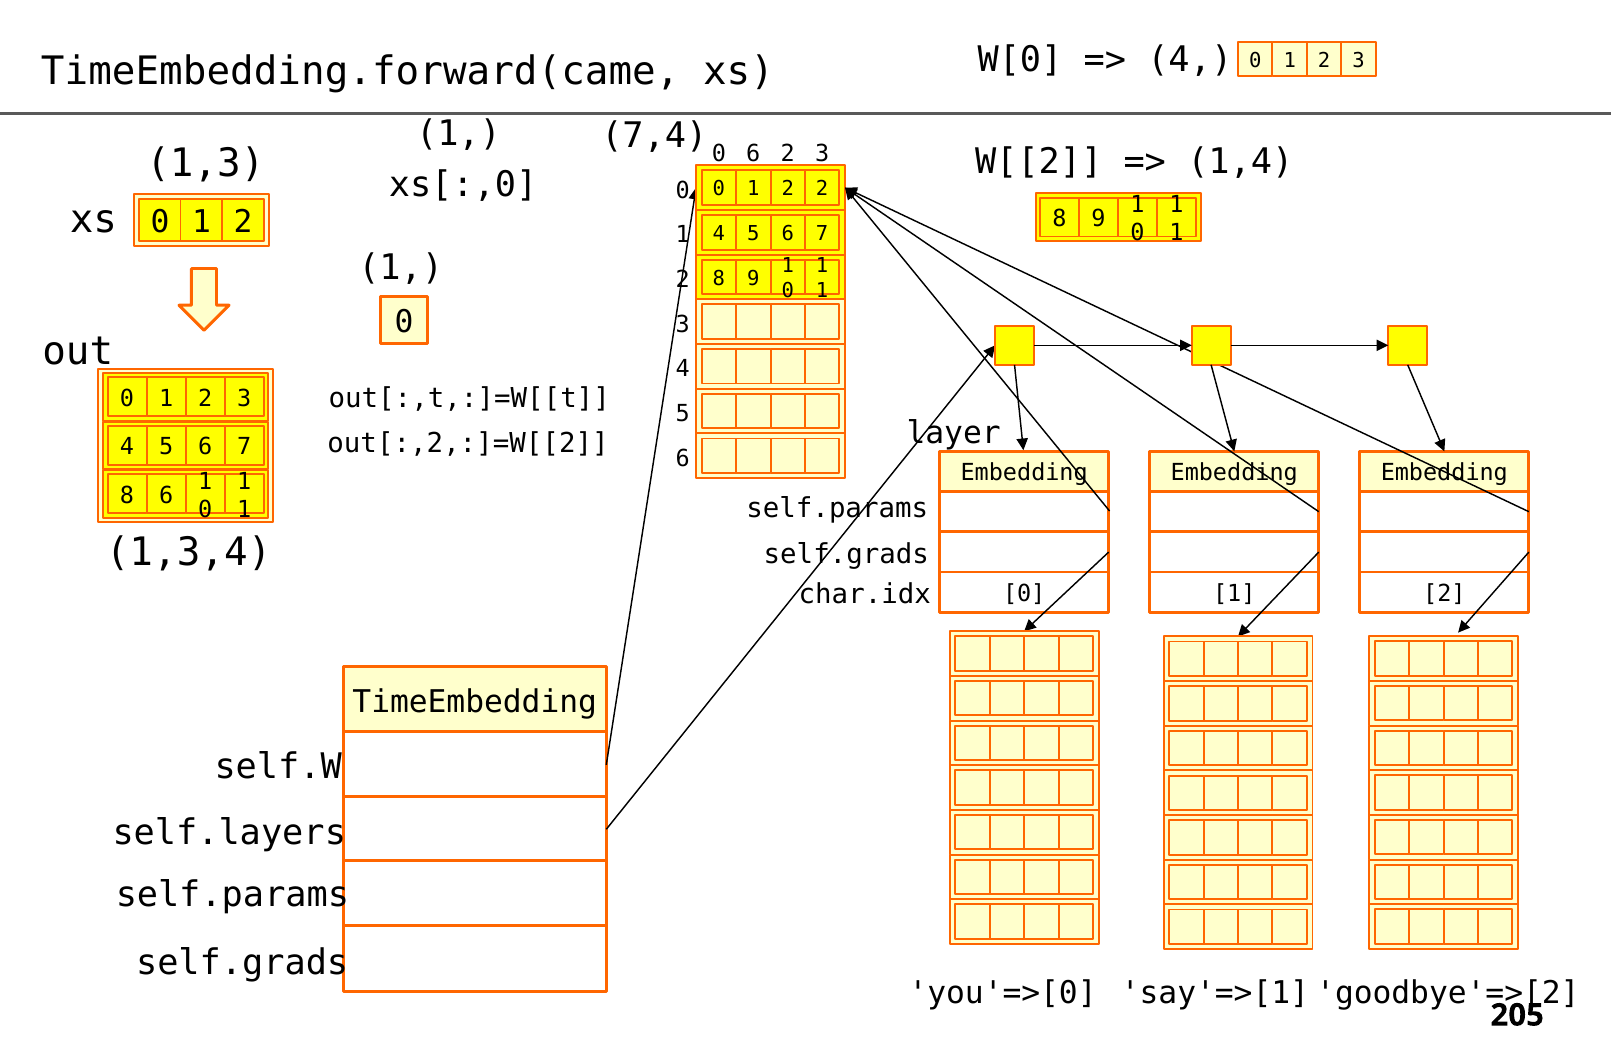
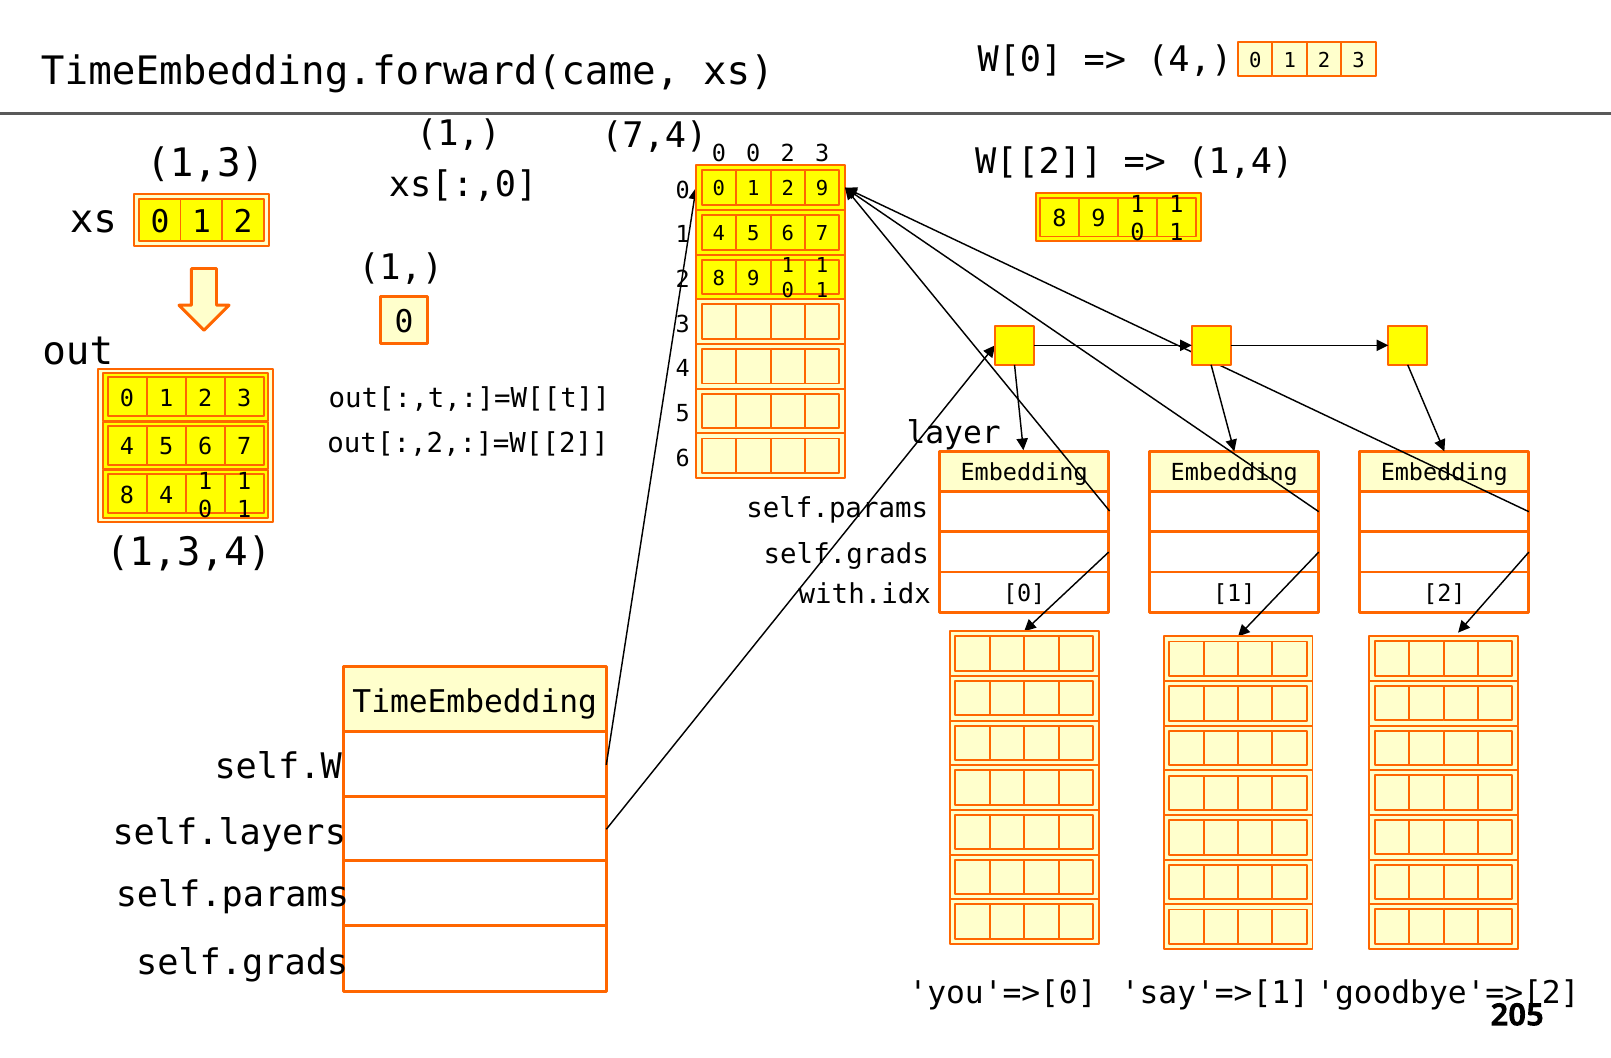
0 6: 6 -> 0
2 2: 2 -> 9
8 6: 6 -> 4
char.idx: char.idx -> with.idx
